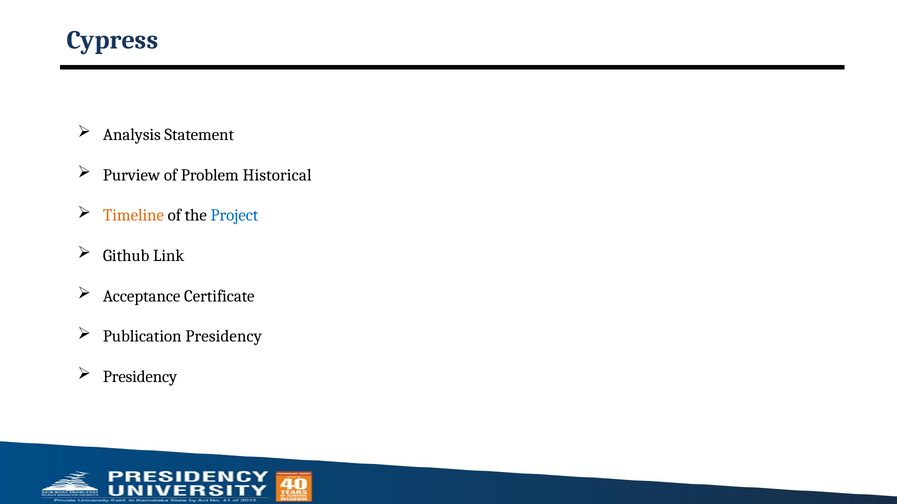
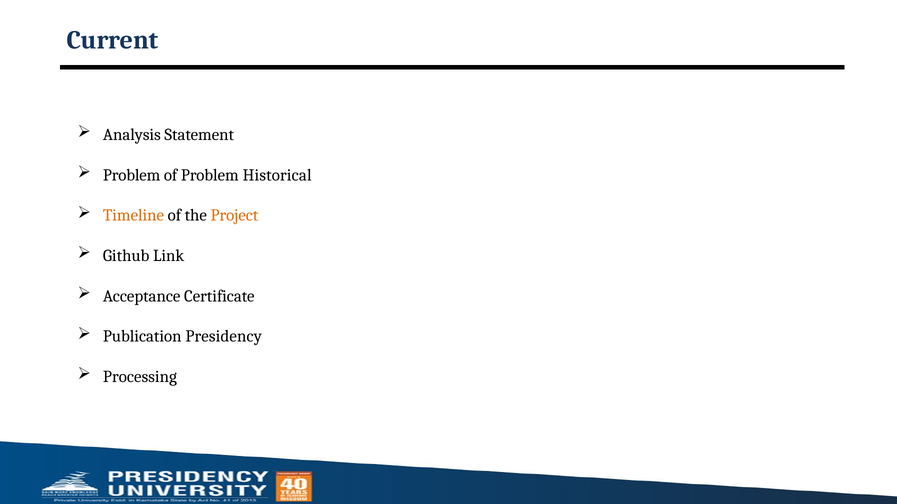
Cypress: Cypress -> Current
Purview at (132, 175): Purview -> Problem
Project colour: blue -> orange
Presidency at (140, 377): Presidency -> Processing
